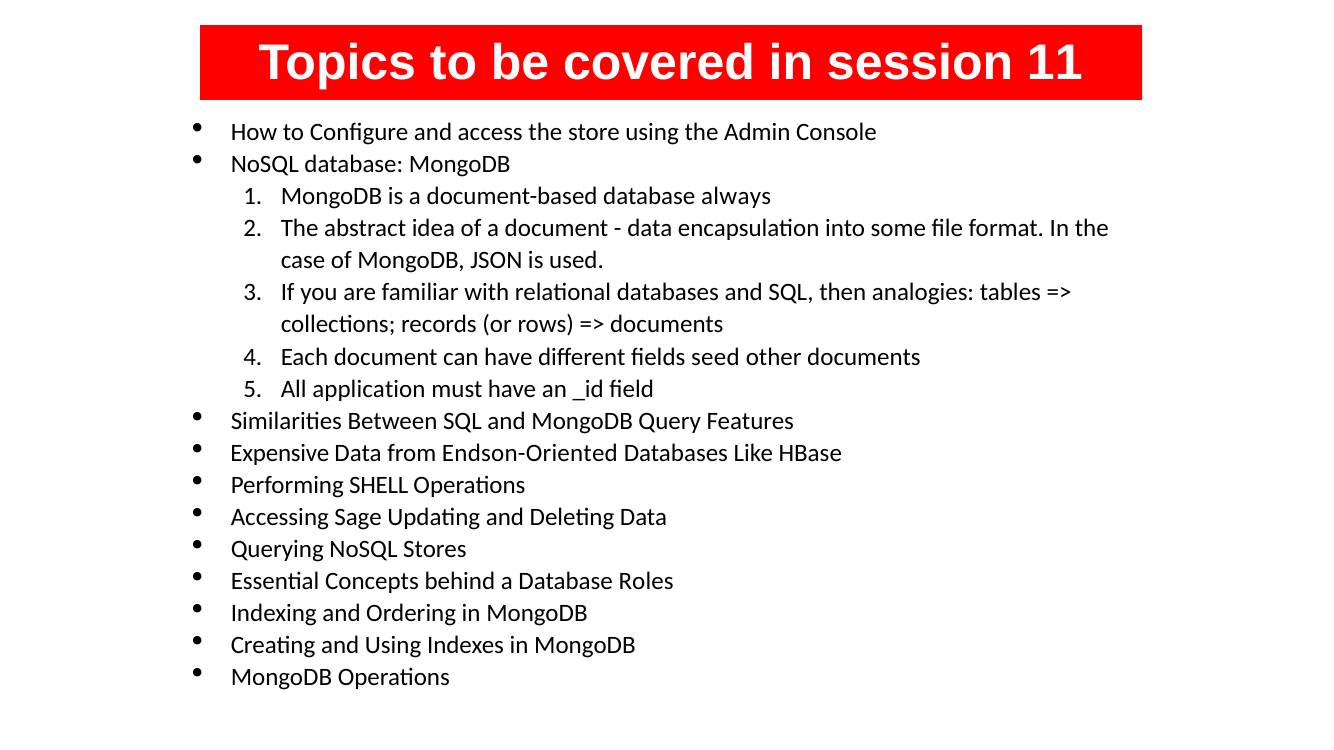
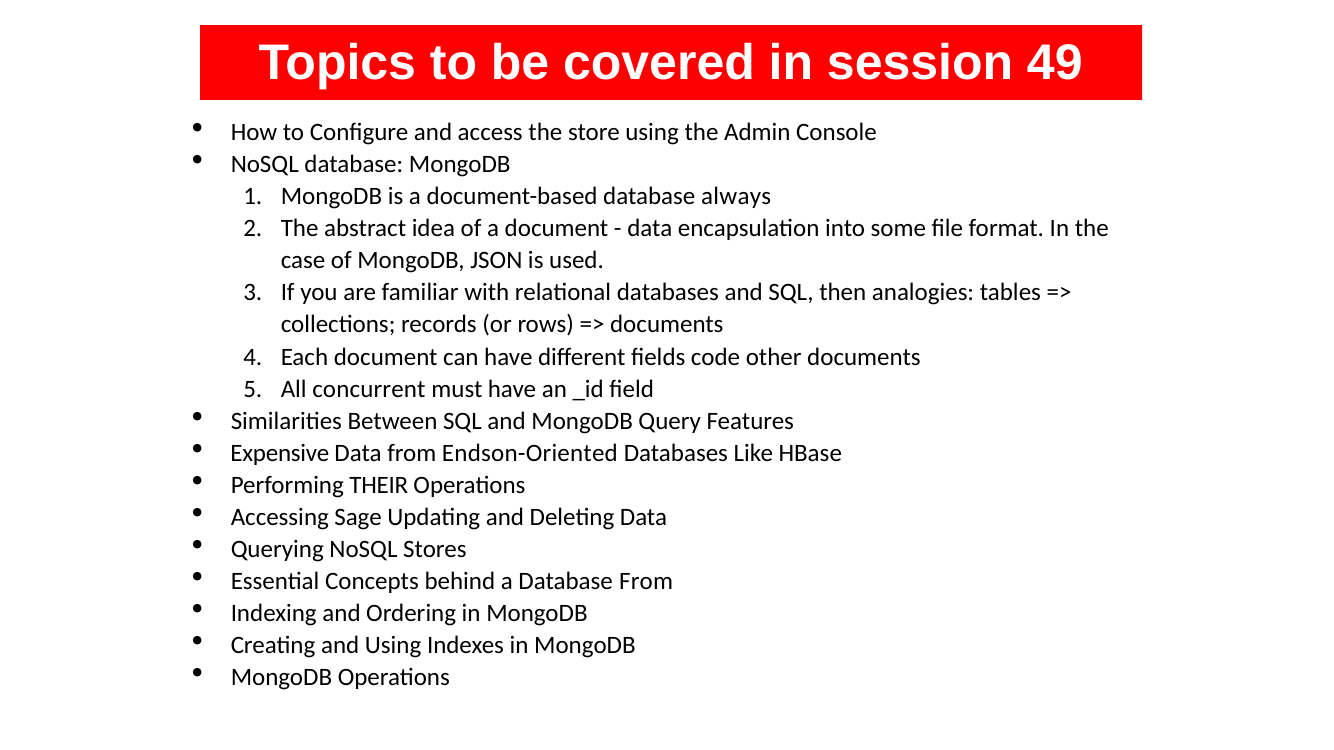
11: 11 -> 49
seed: seed -> code
application: application -> concurrent
SHELL: SHELL -> THEIR
Database Roles: Roles -> From
